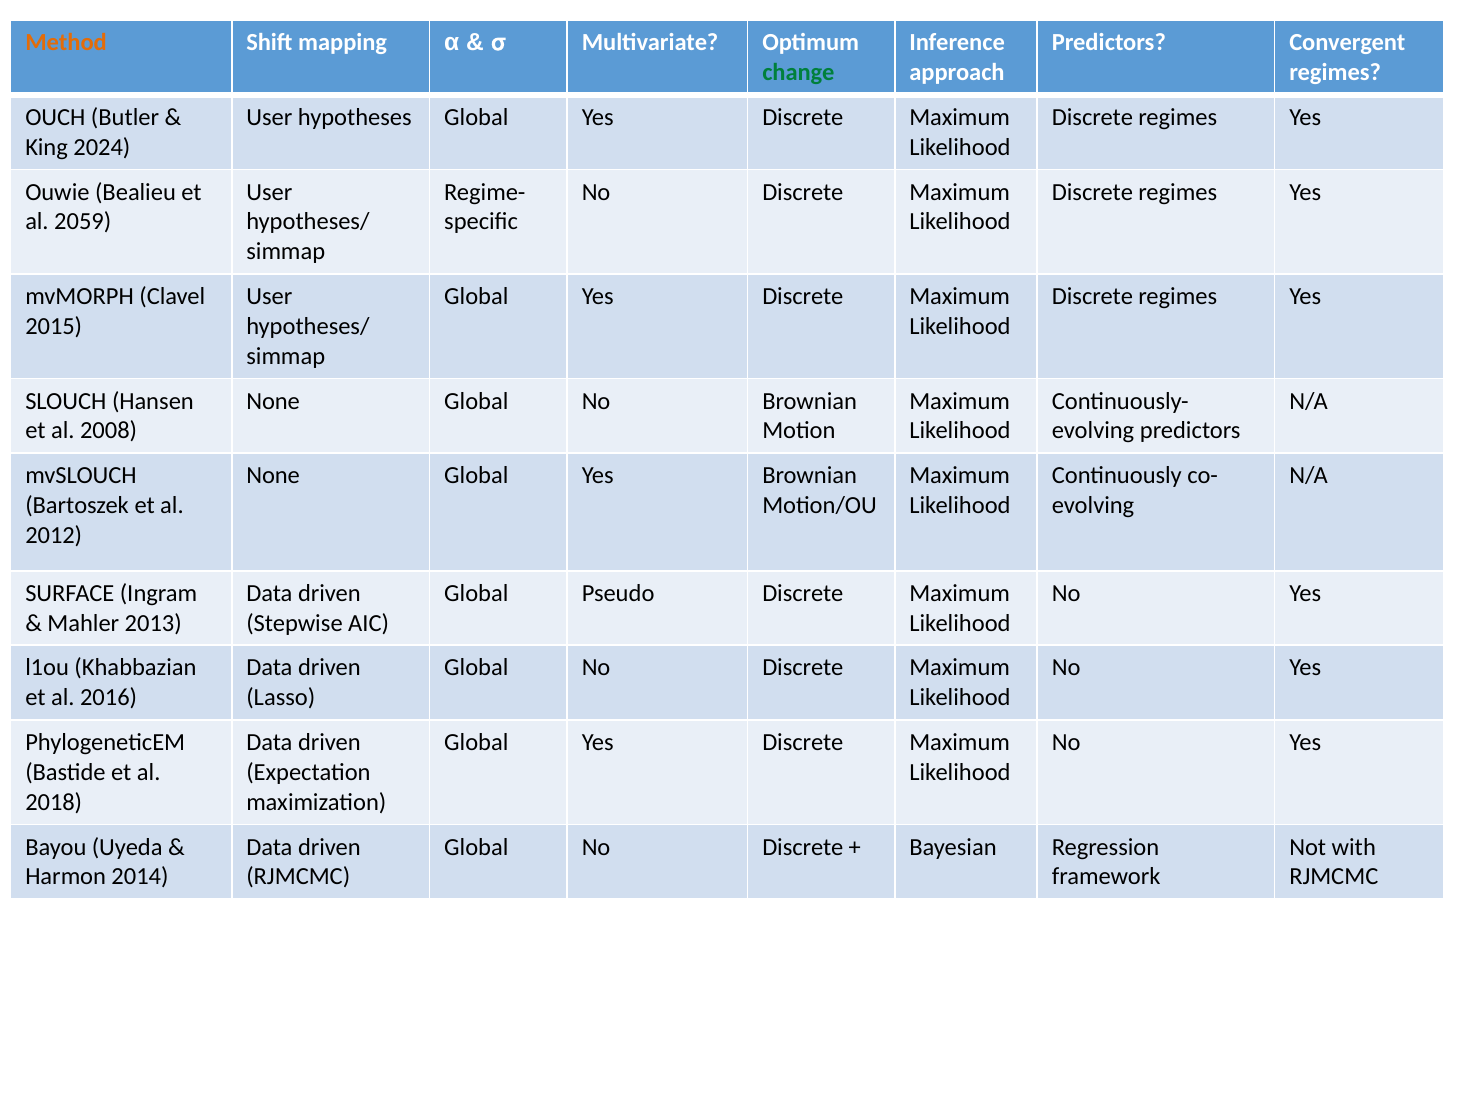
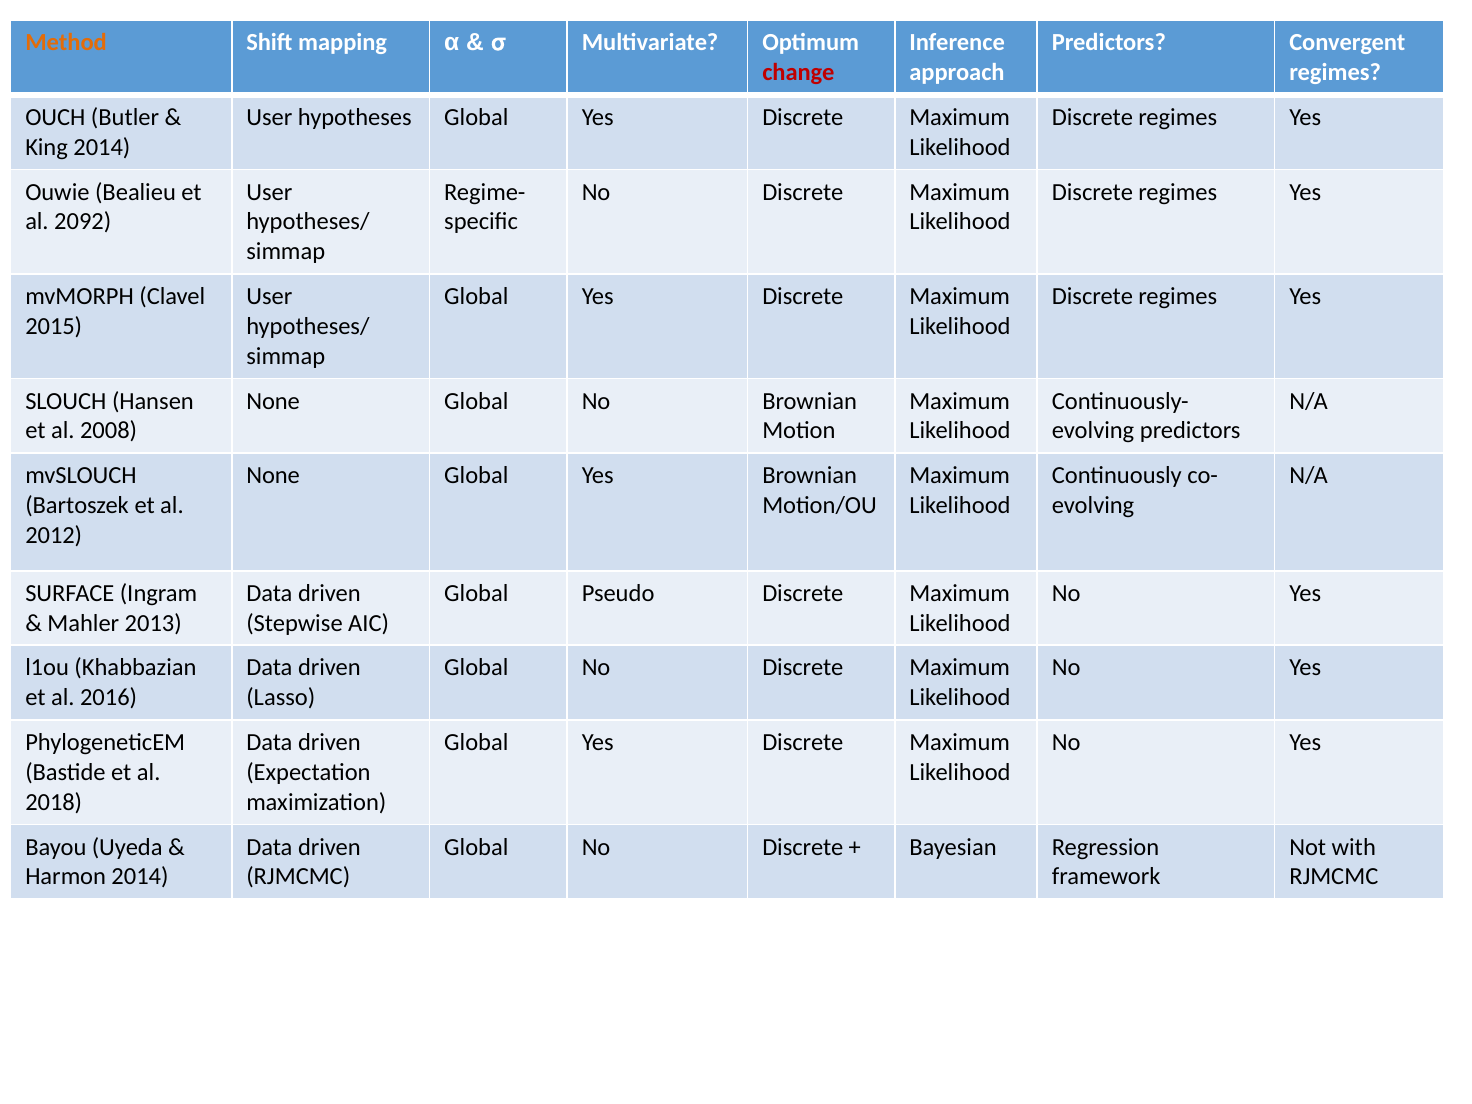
change colour: green -> red
King 2024: 2024 -> 2014
2059: 2059 -> 2092
